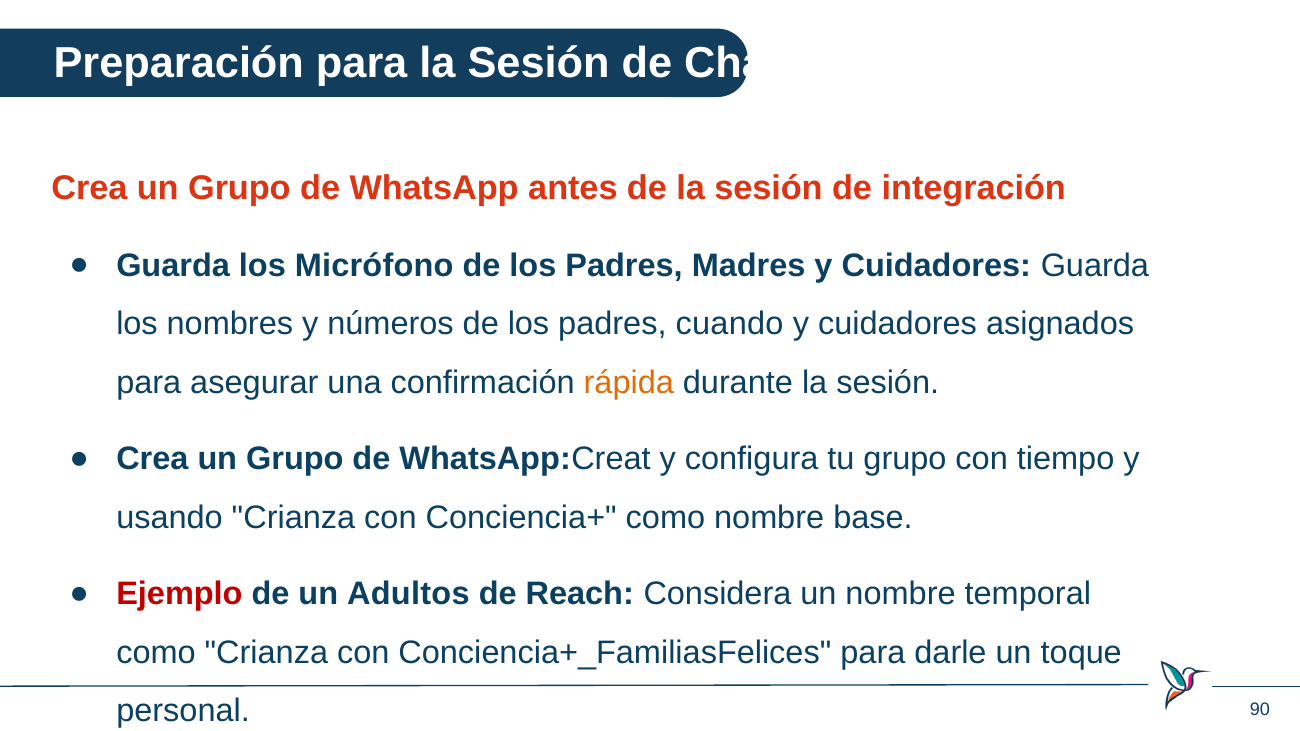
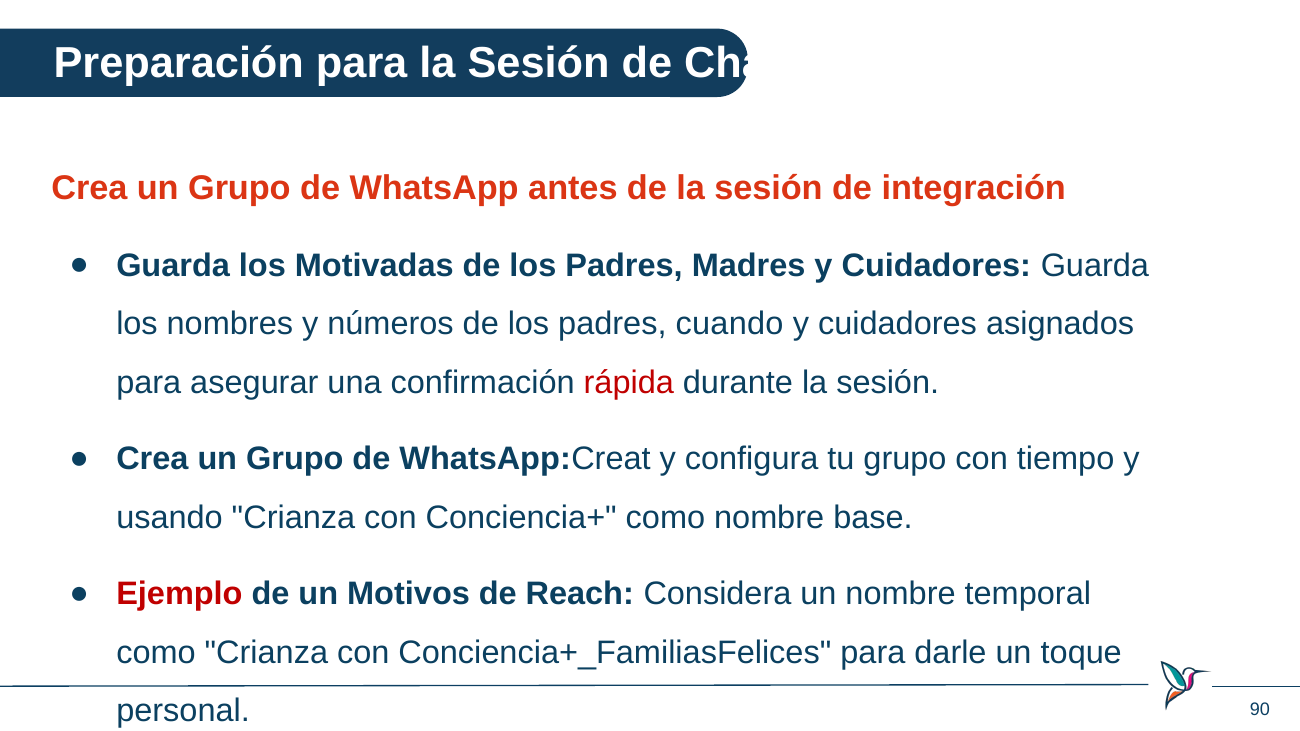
Micrófono: Micrófono -> Motivadas
rápida colour: orange -> red
Adultos: Adultos -> Motivos
